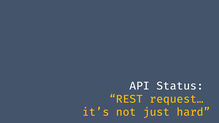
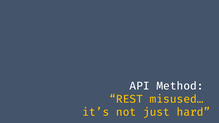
Status: Status -> Method
request…: request… -> misused…
